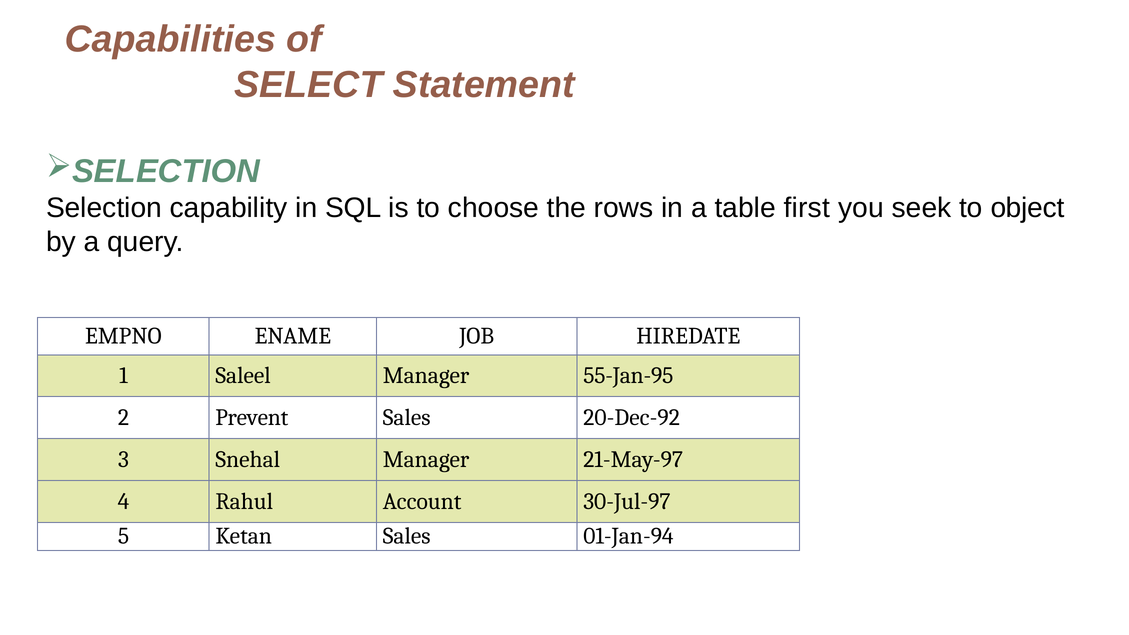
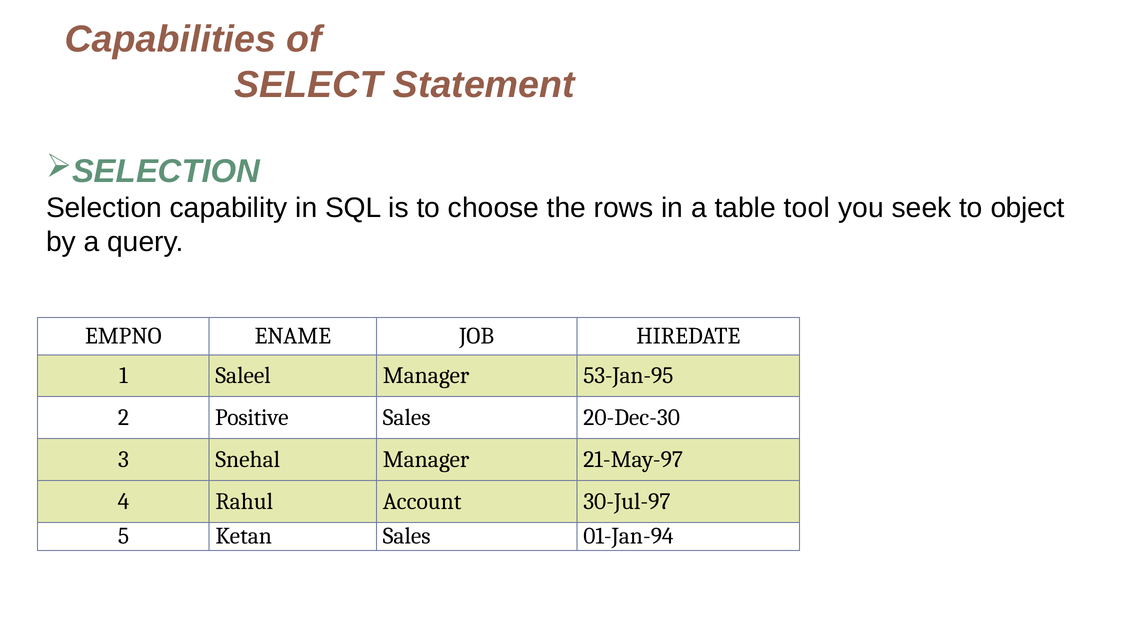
first: first -> tool
55-Jan-95: 55-Jan-95 -> 53-Jan-95
Prevent: Prevent -> Positive
20-Dec-92: 20-Dec-92 -> 20-Dec-30
